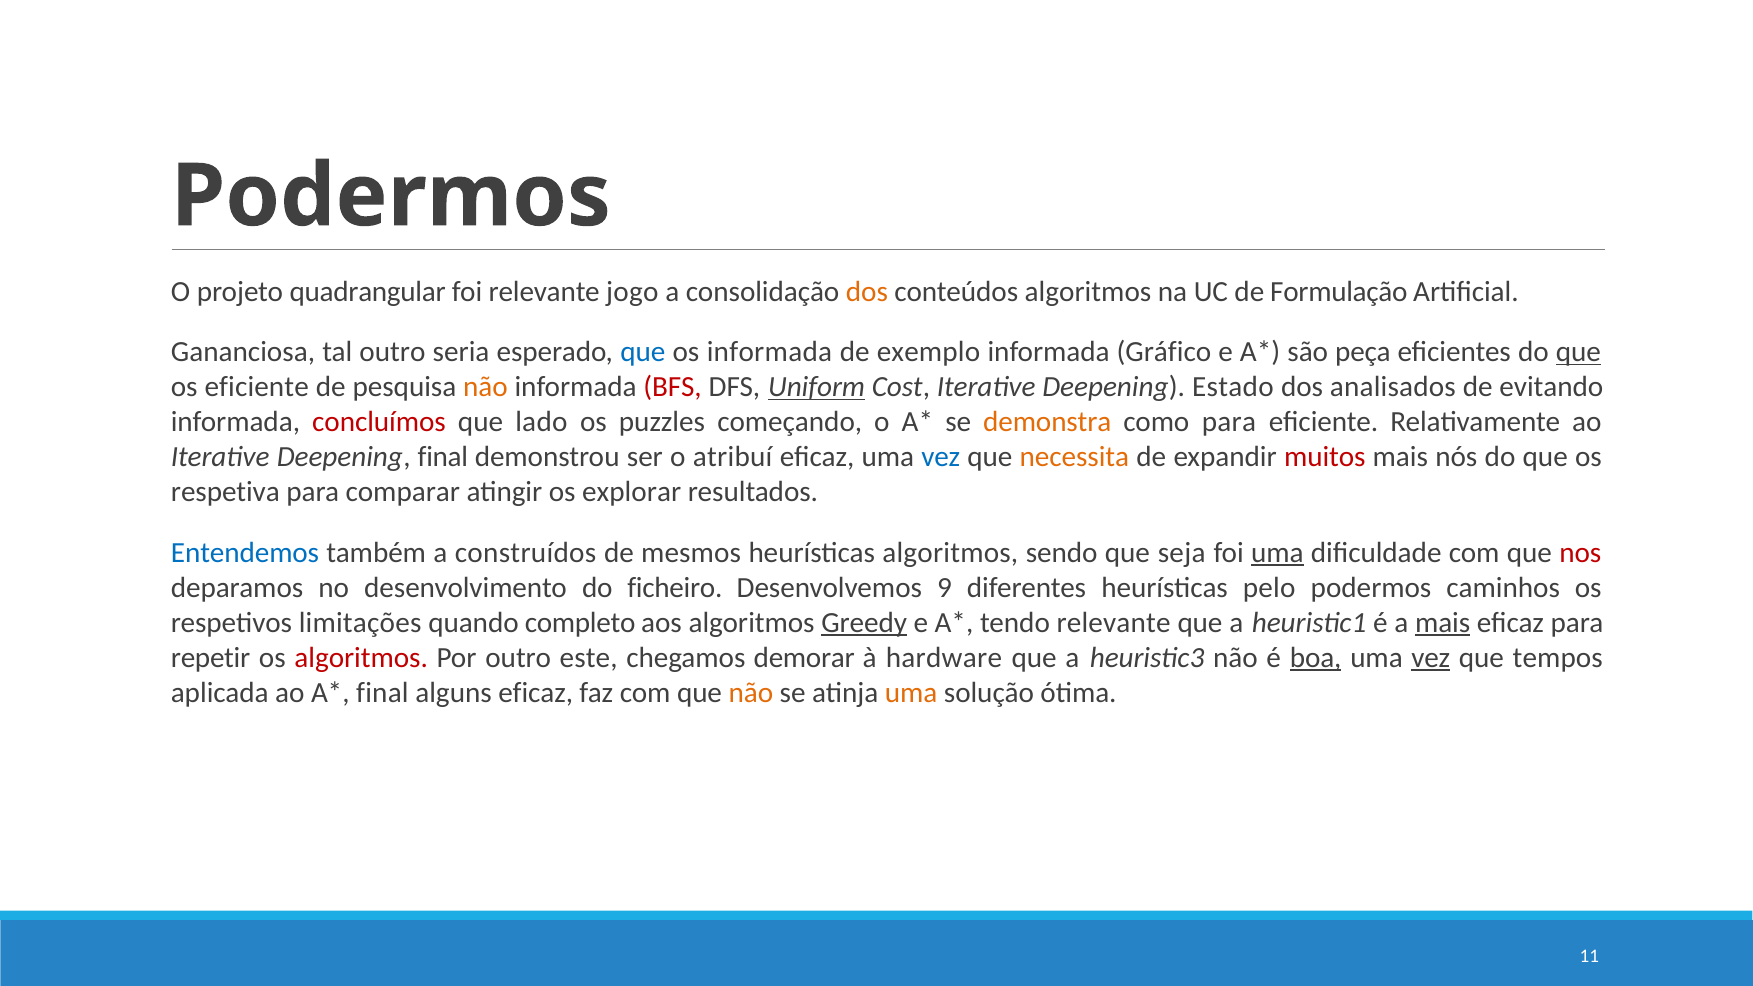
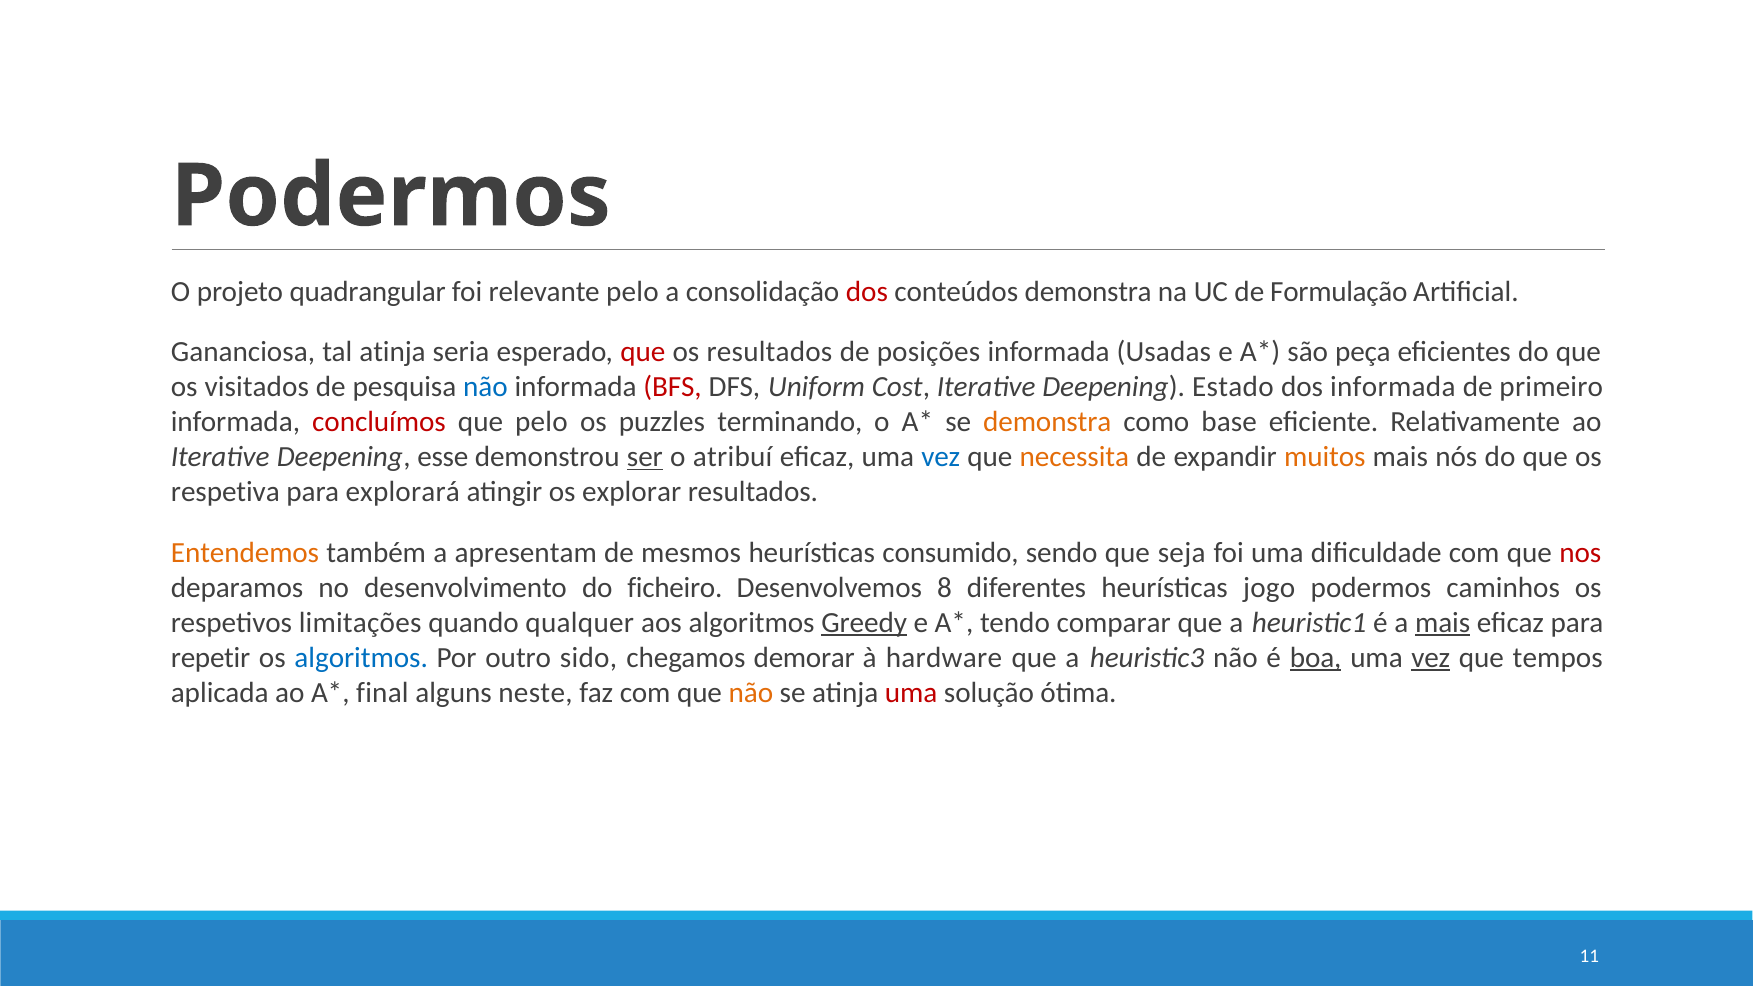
relevante jogo: jogo -> pelo
dos at (867, 291) colour: orange -> red
conteúdos algoritmos: algoritmos -> demonstra
tal outro: outro -> atinja
que at (643, 352) colour: blue -> red
os informada: informada -> resultados
exemplo: exemplo -> posições
Gráfico: Gráfico -> Usadas
que at (1578, 352) underline: present -> none
os eficiente: eficiente -> visitados
não at (485, 387) colour: orange -> blue
Uniform underline: present -> none
dos analisados: analisados -> informada
evitando: evitando -> primeiro
que lado: lado -> pelo
começando: começando -> terminando
como para: para -> base
Deepening final: final -> esse
ser underline: none -> present
muitos colour: red -> orange
comparar: comparar -> explorará
Entendemos colour: blue -> orange
construídos: construídos -> apresentam
heurísticas algoritmos: algoritmos -> consumido
uma at (1277, 553) underline: present -> none
9: 9 -> 8
pelo: pelo -> jogo
completo: completo -> qualquer
tendo relevante: relevante -> comparar
algoritmos at (361, 658) colour: red -> blue
este: este -> sido
alguns eficaz: eficaz -> neste
uma at (911, 693) colour: orange -> red
